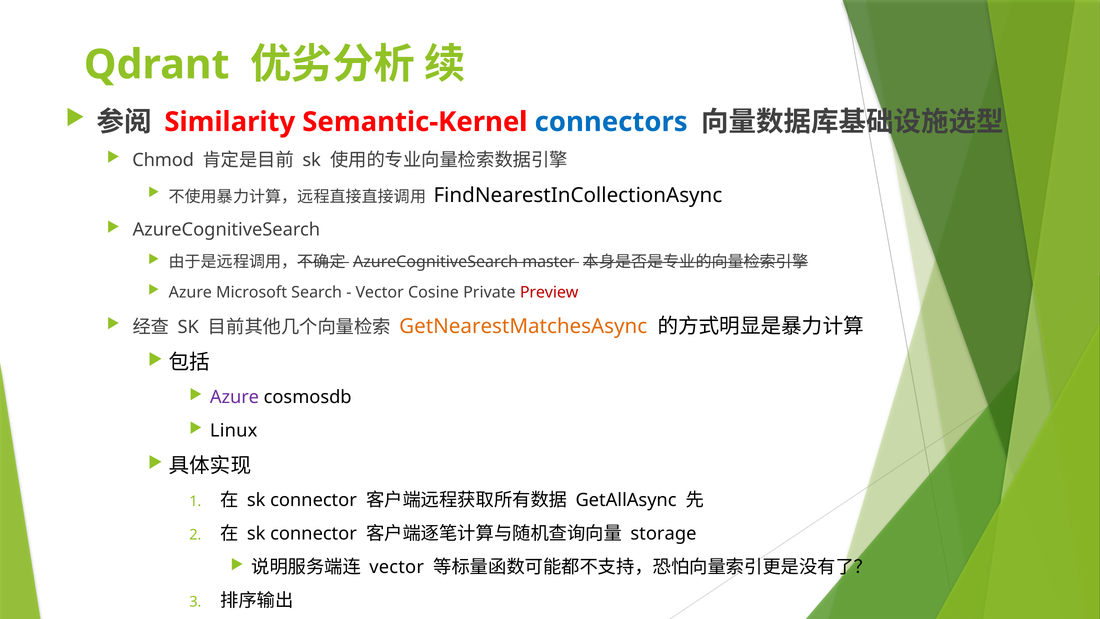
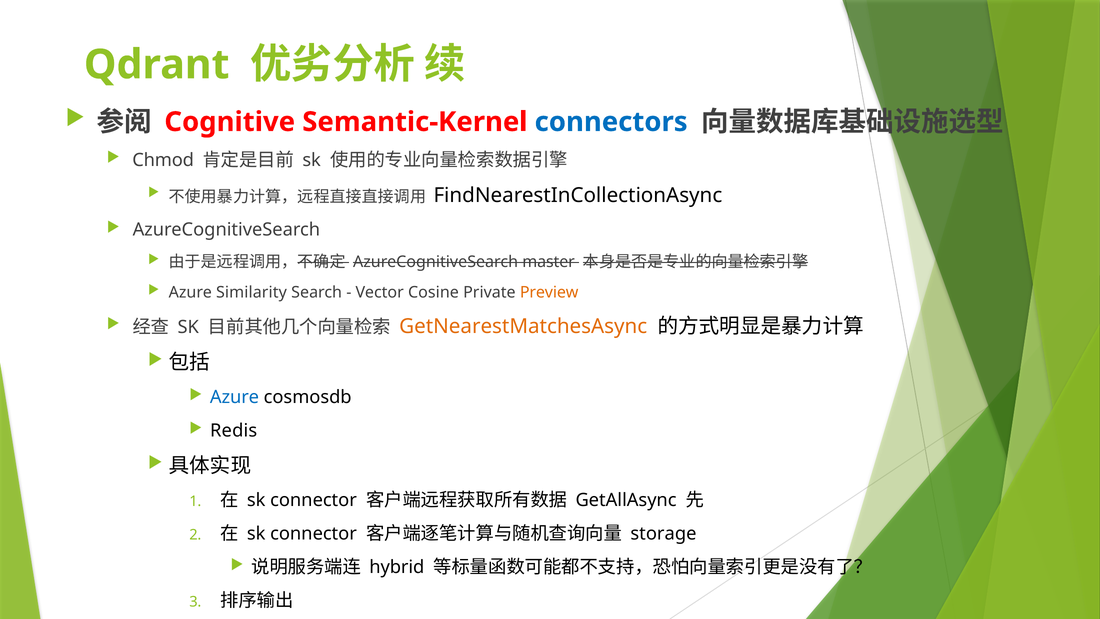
Similarity: Similarity -> Cognitive
Microsoft: Microsoft -> Similarity
Preview colour: red -> orange
Azure at (235, 397) colour: purple -> blue
Linux: Linux -> Redis
vector at (397, 567): vector -> hybrid
